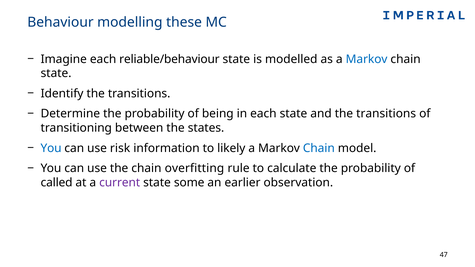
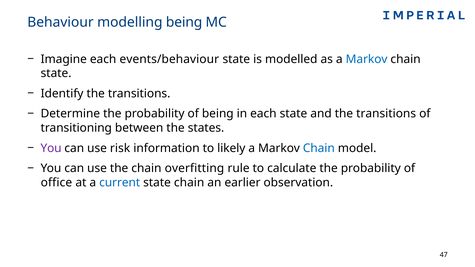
modelling these: these -> being
reliable/behaviour: reliable/behaviour -> events/behaviour
You at (51, 148) colour: blue -> purple
called: called -> office
current colour: purple -> blue
state some: some -> chain
